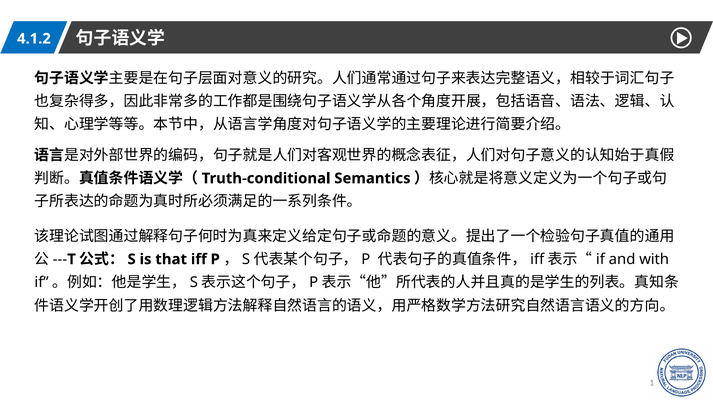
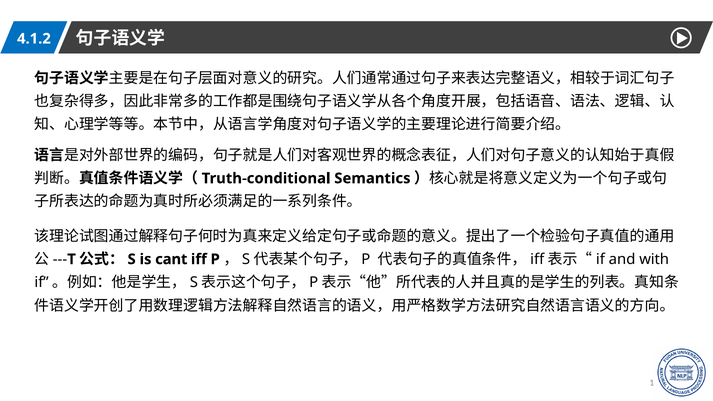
that: that -> cant
